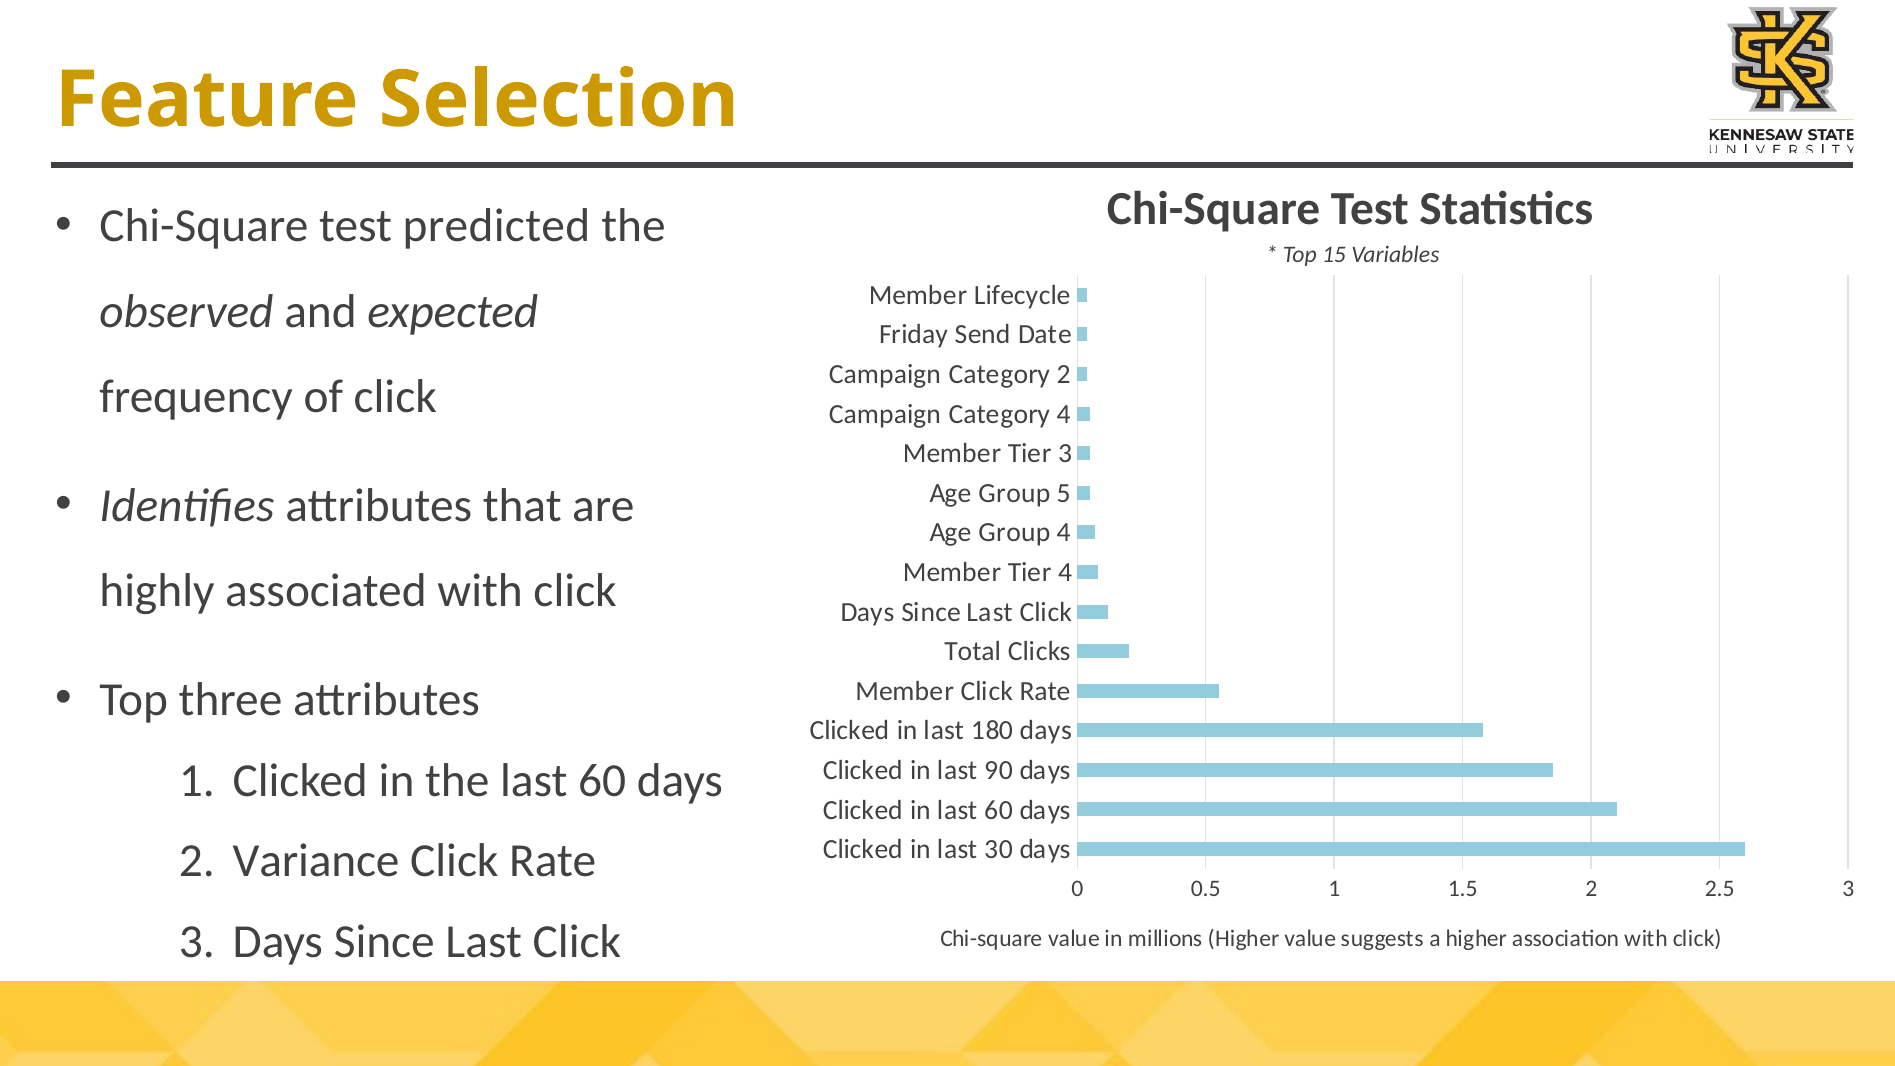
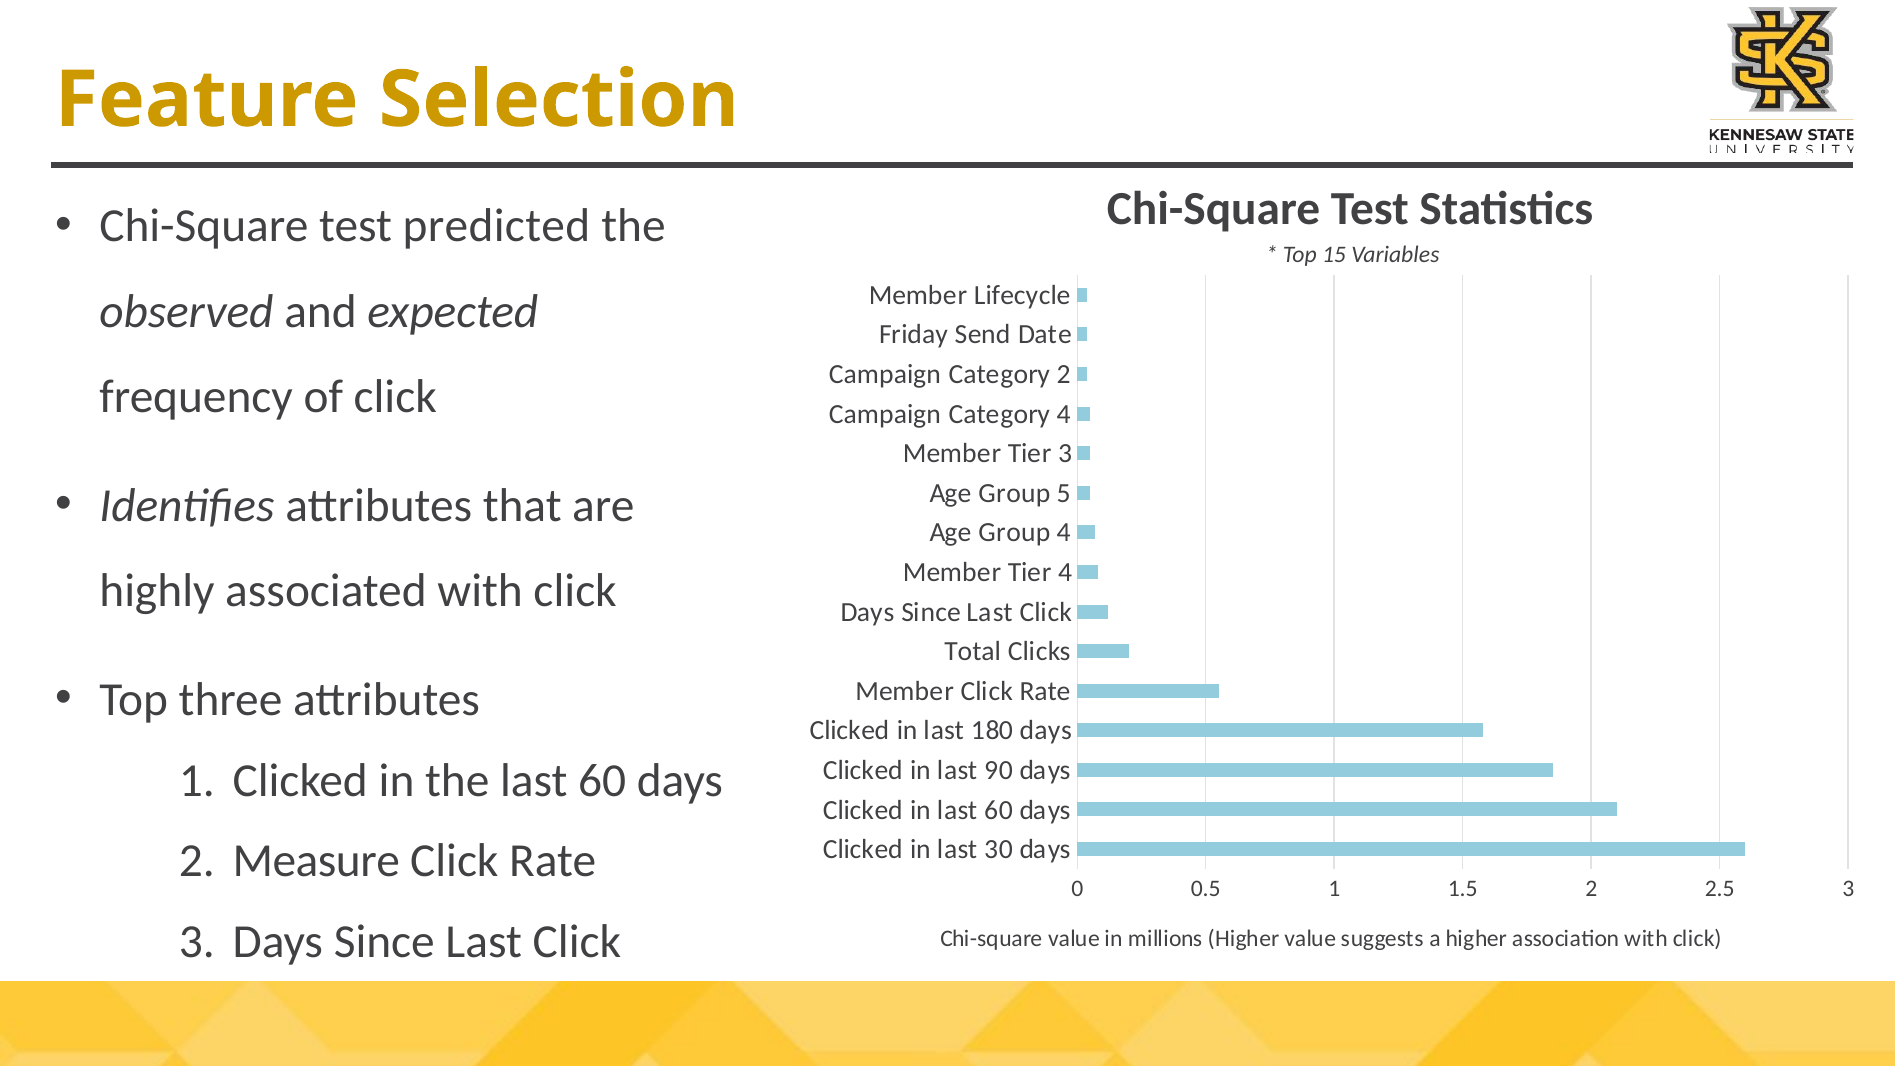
Variance: Variance -> Measure
